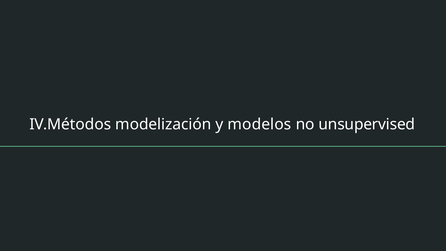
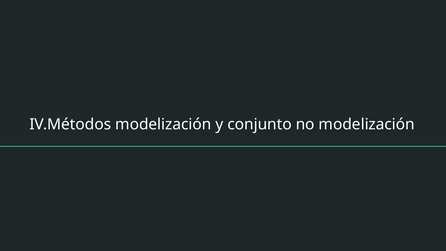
modelos: modelos -> conjunto
no unsupervised: unsupervised -> modelización
